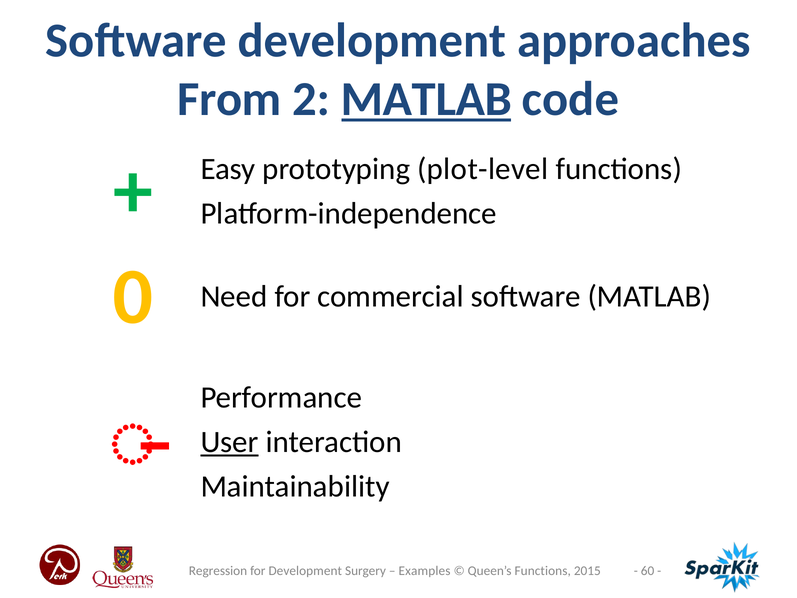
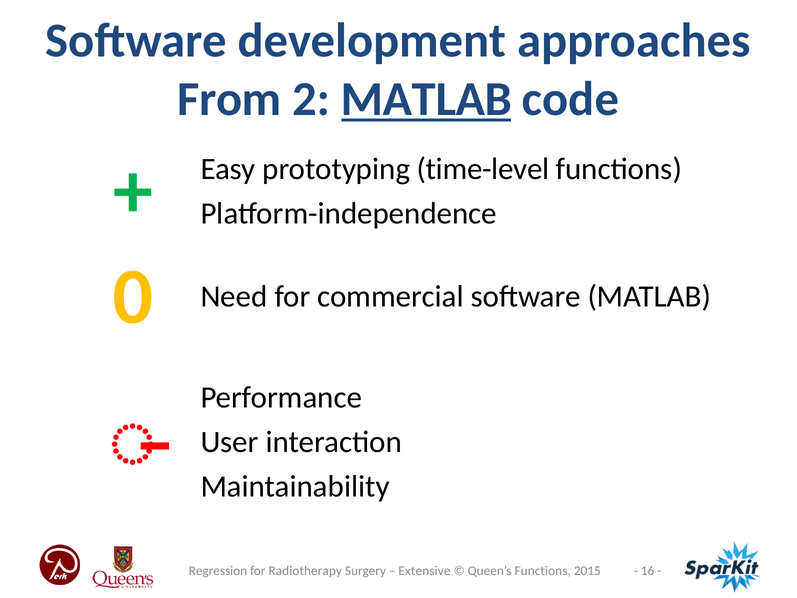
plot-level: plot-level -> time-level
User underline: present -> none
60: 60 -> 16
for Development: Development -> Radiotherapy
Examples: Examples -> Extensive
